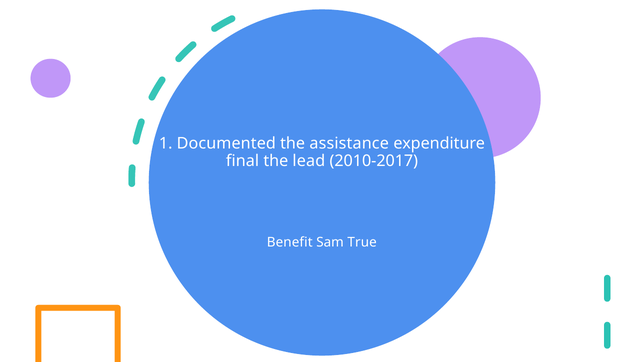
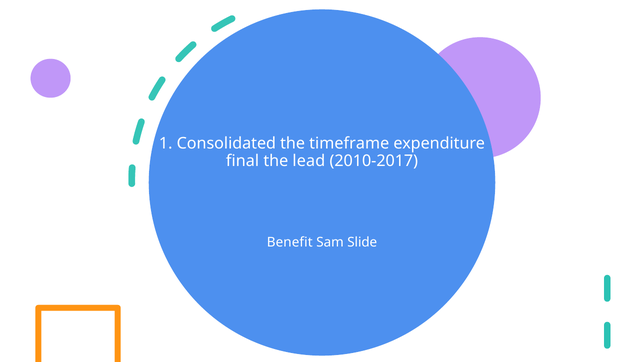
Documented: Documented -> Consolidated
assistance: assistance -> timeframe
True: True -> Slide
